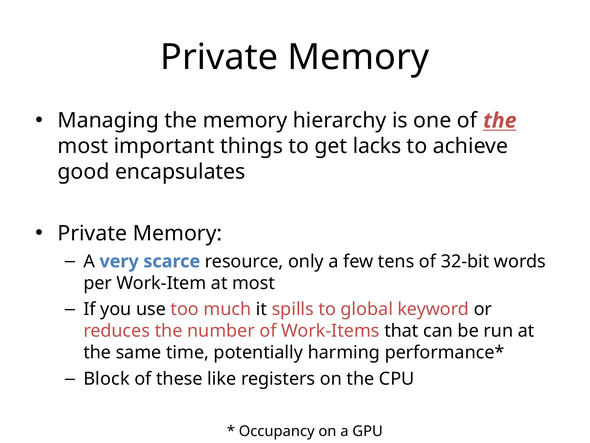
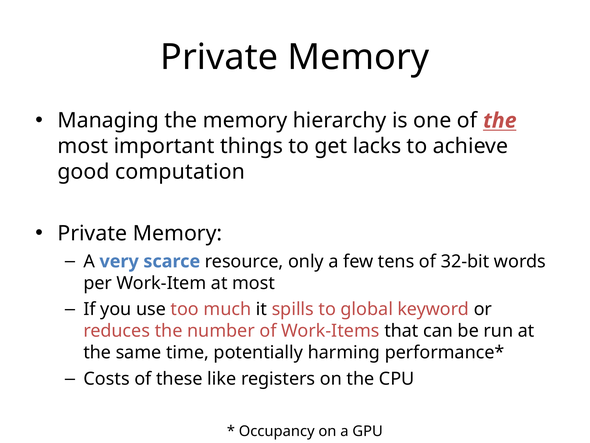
encapsulates: encapsulates -> computation
Block: Block -> Costs
